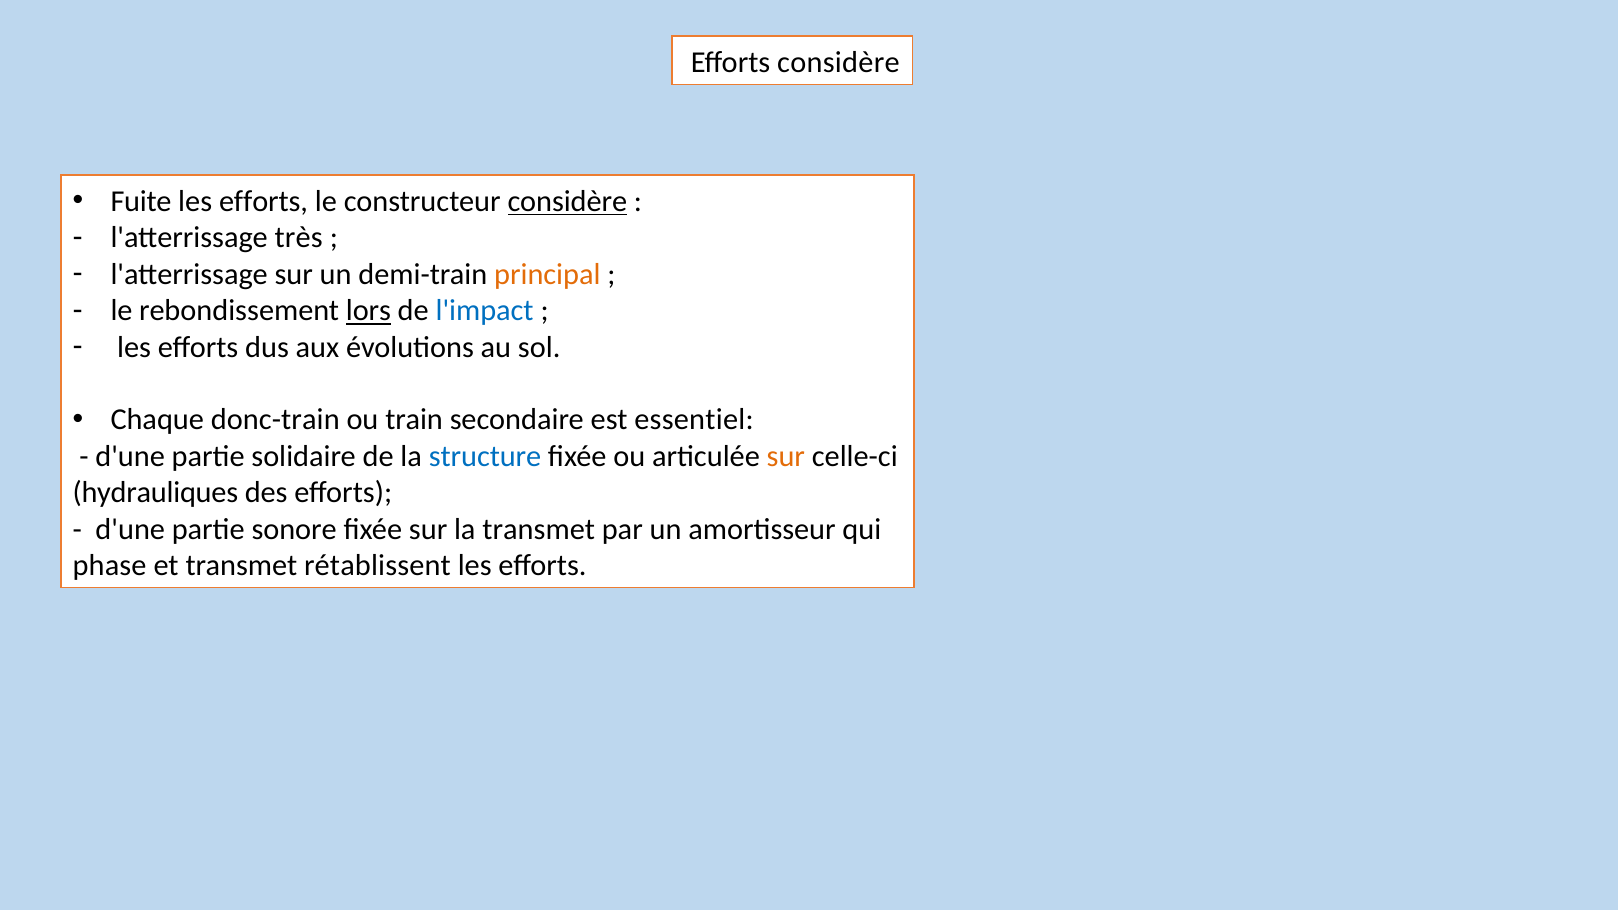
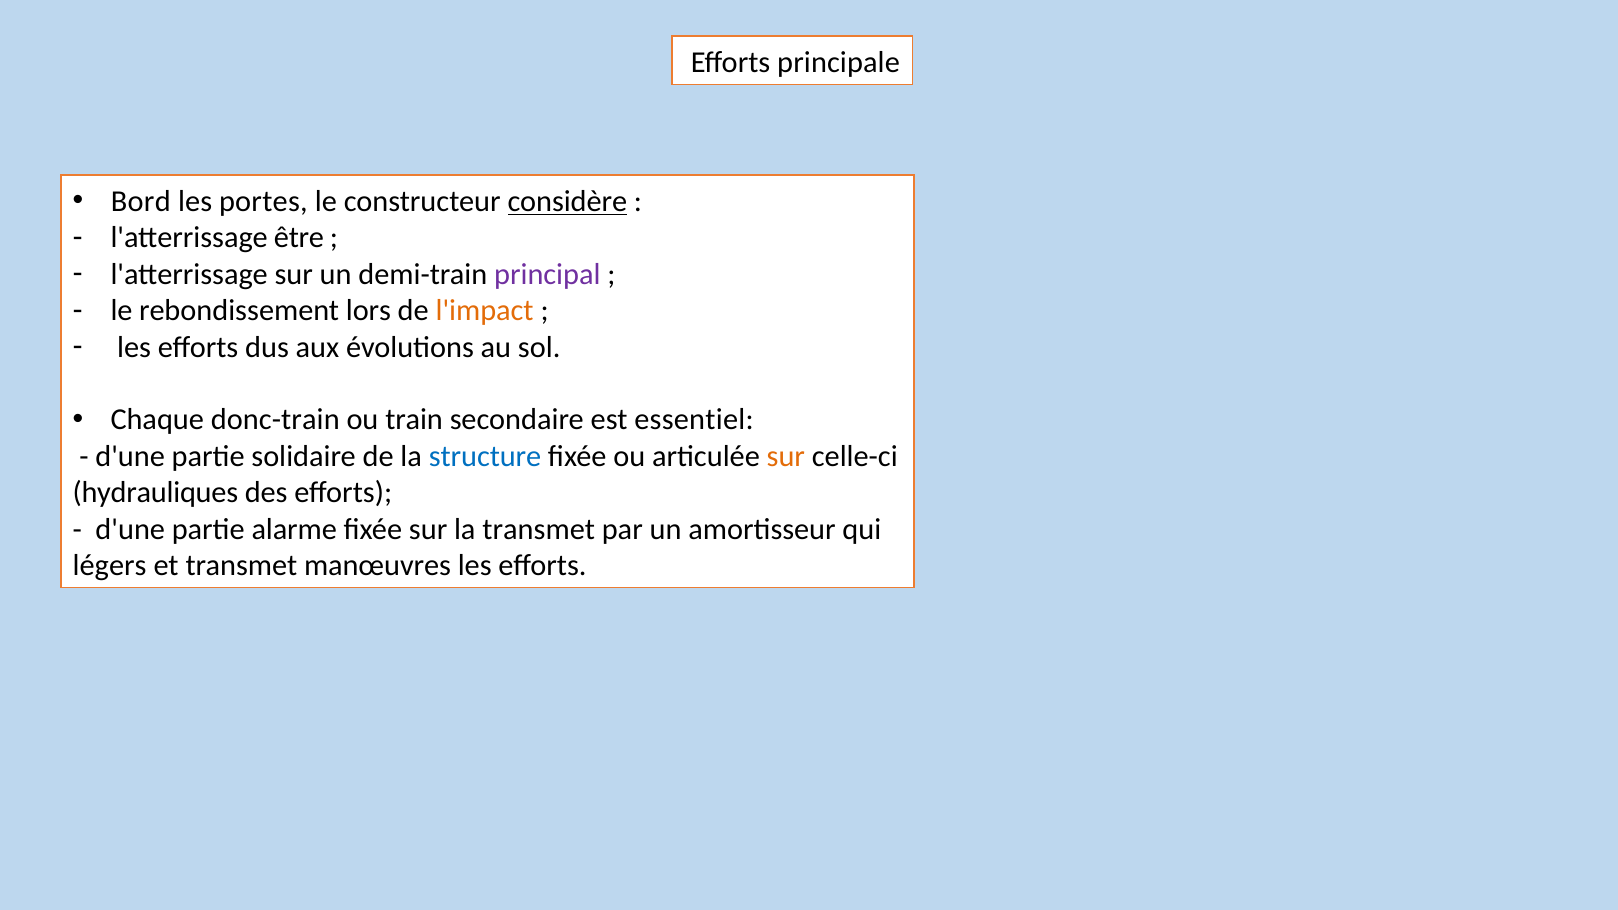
Efforts considère: considère -> principale
Fuite: Fuite -> Bord
efforts at (264, 201): efforts -> portes
très: très -> être
principal colour: orange -> purple
lors underline: present -> none
l'impact colour: blue -> orange
sonore: sonore -> alarme
phase: phase -> légers
rétablissent: rétablissent -> manœuvres
